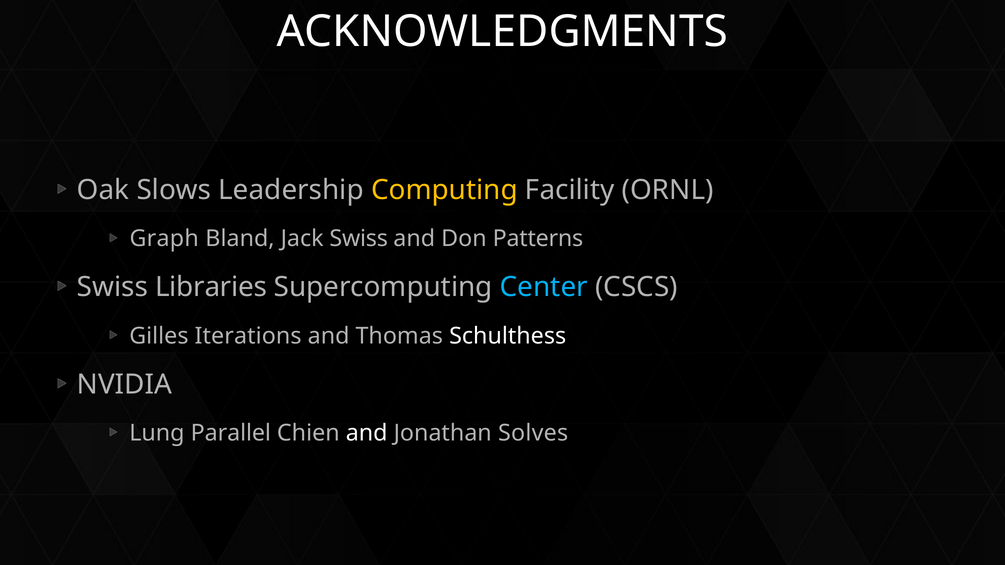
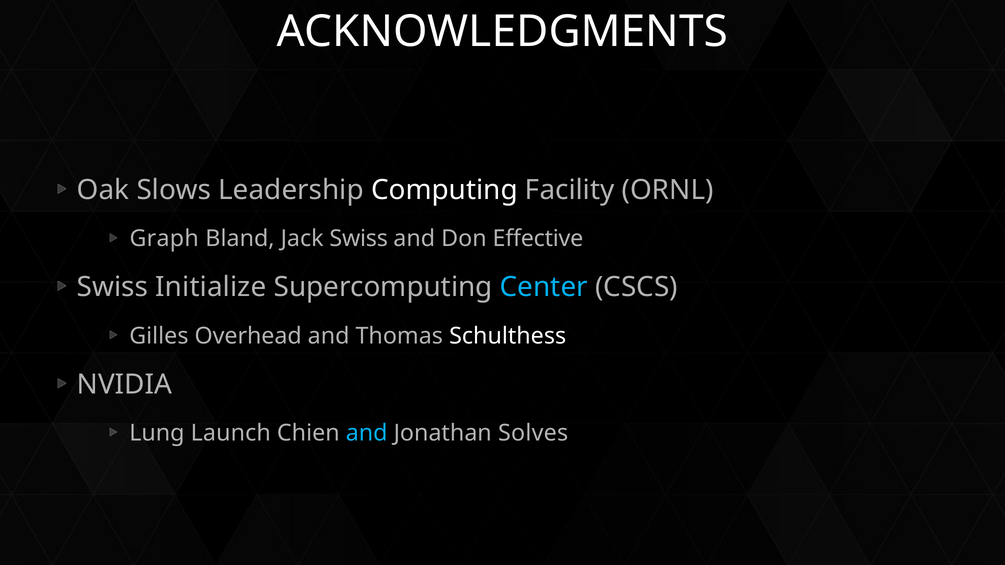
Computing colour: yellow -> white
Patterns: Patterns -> Effective
Libraries: Libraries -> Initialize
Iterations: Iterations -> Overhead
Parallel: Parallel -> Launch
and at (367, 433) colour: white -> light blue
